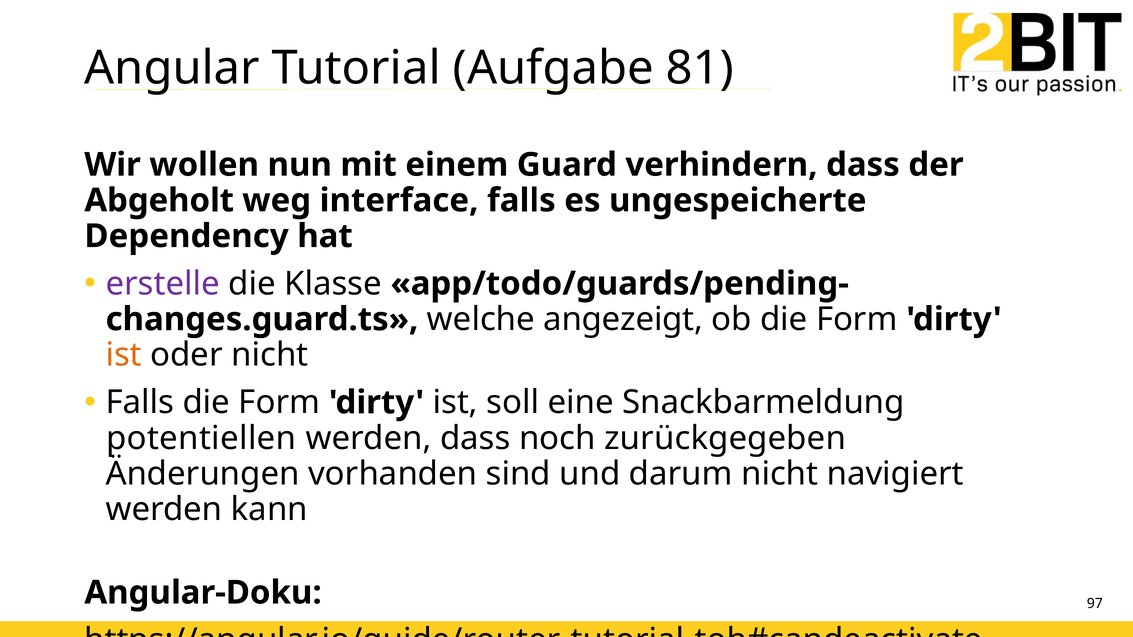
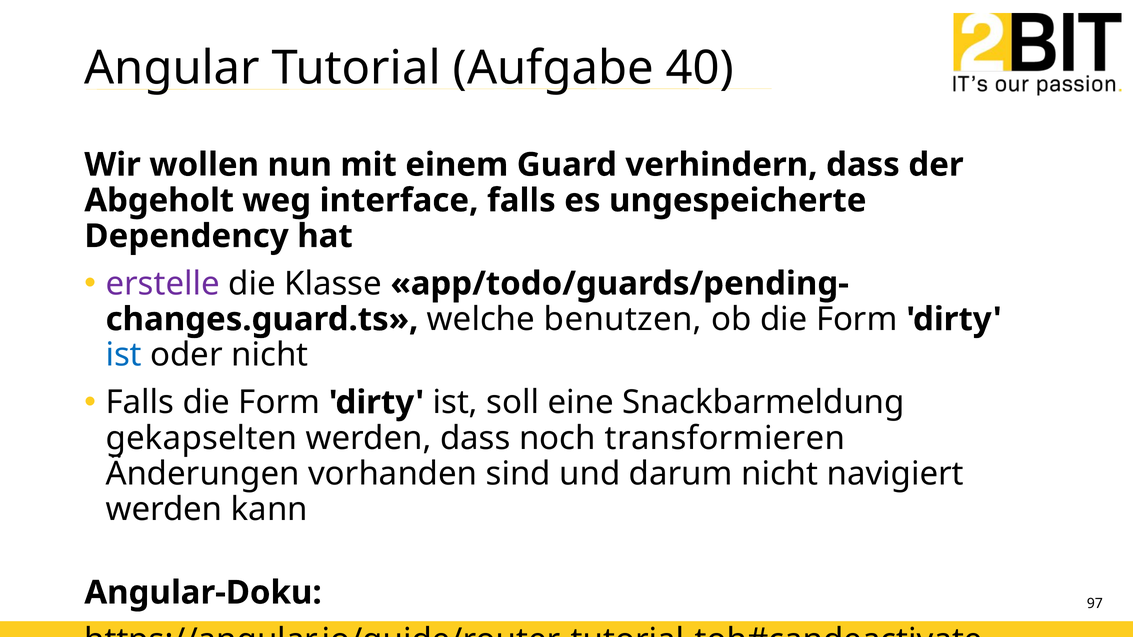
81: 81 -> 40
angezeigt: angezeigt -> benutzen
ist at (124, 355) colour: orange -> blue
potentiellen: potentiellen -> gekapselten
zurückgegeben: zurückgegeben -> transformieren
